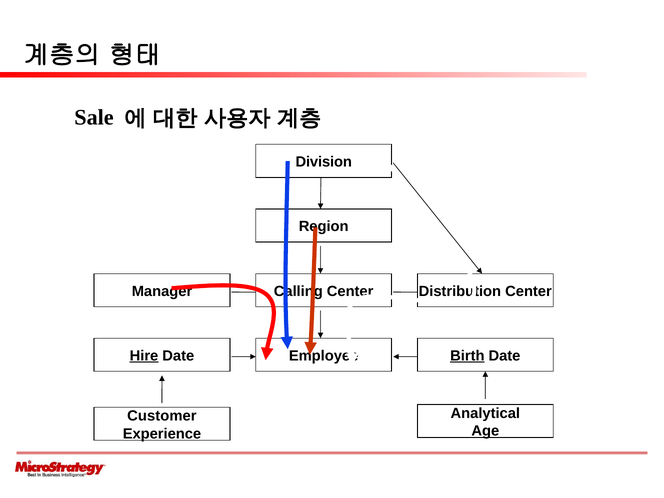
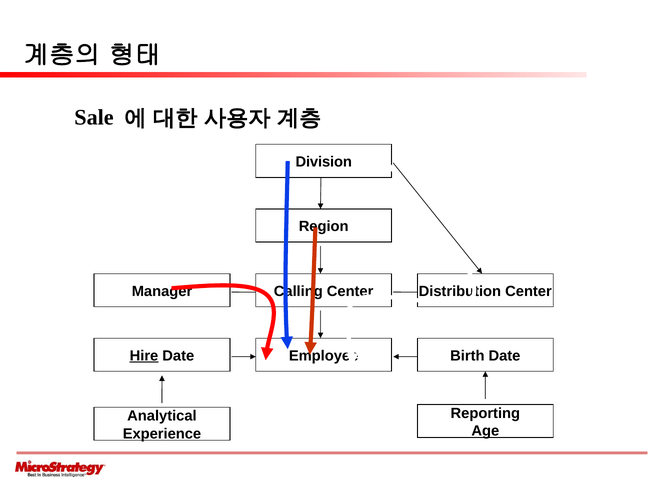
Birth underline: present -> none
Analytical: Analytical -> Reporting
Customer: Customer -> Analytical
